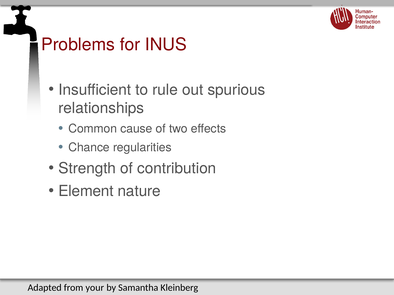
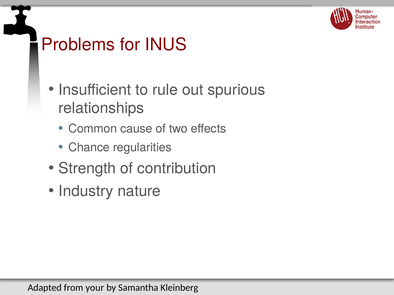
Element: Element -> Industry
